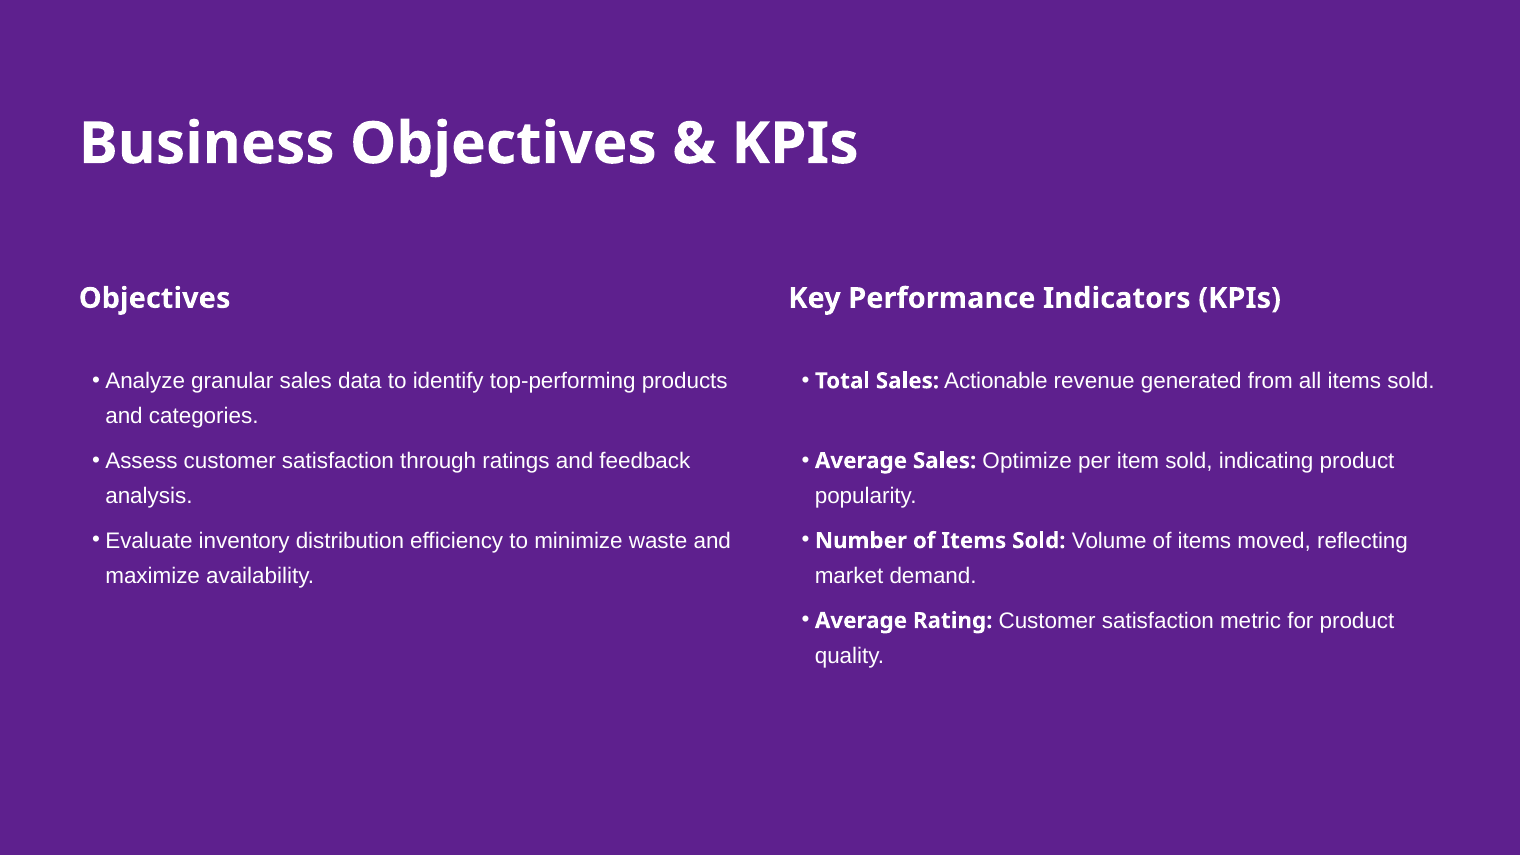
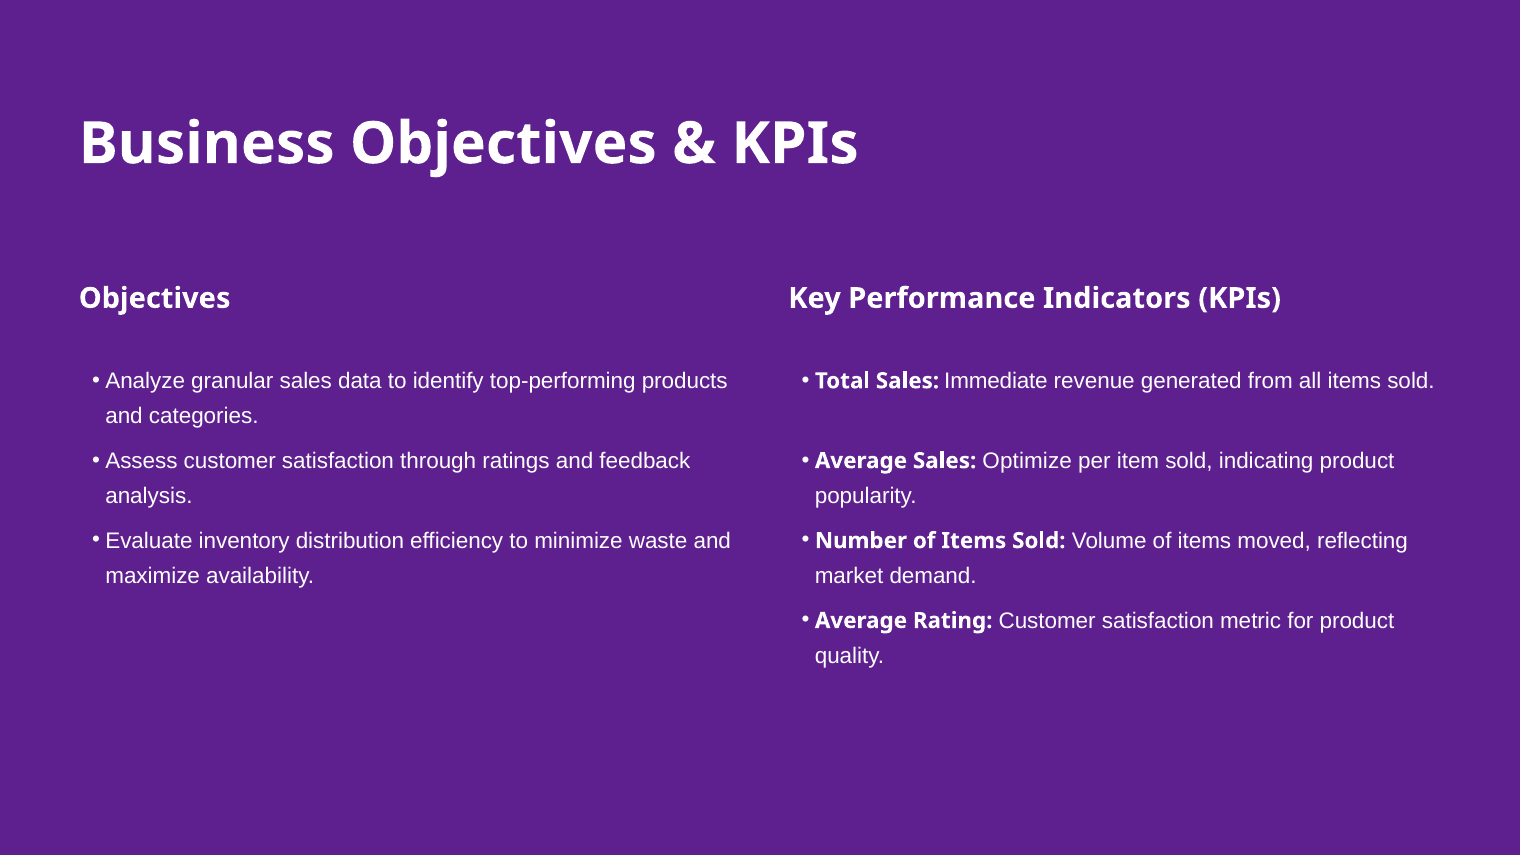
Actionable: Actionable -> Immediate
